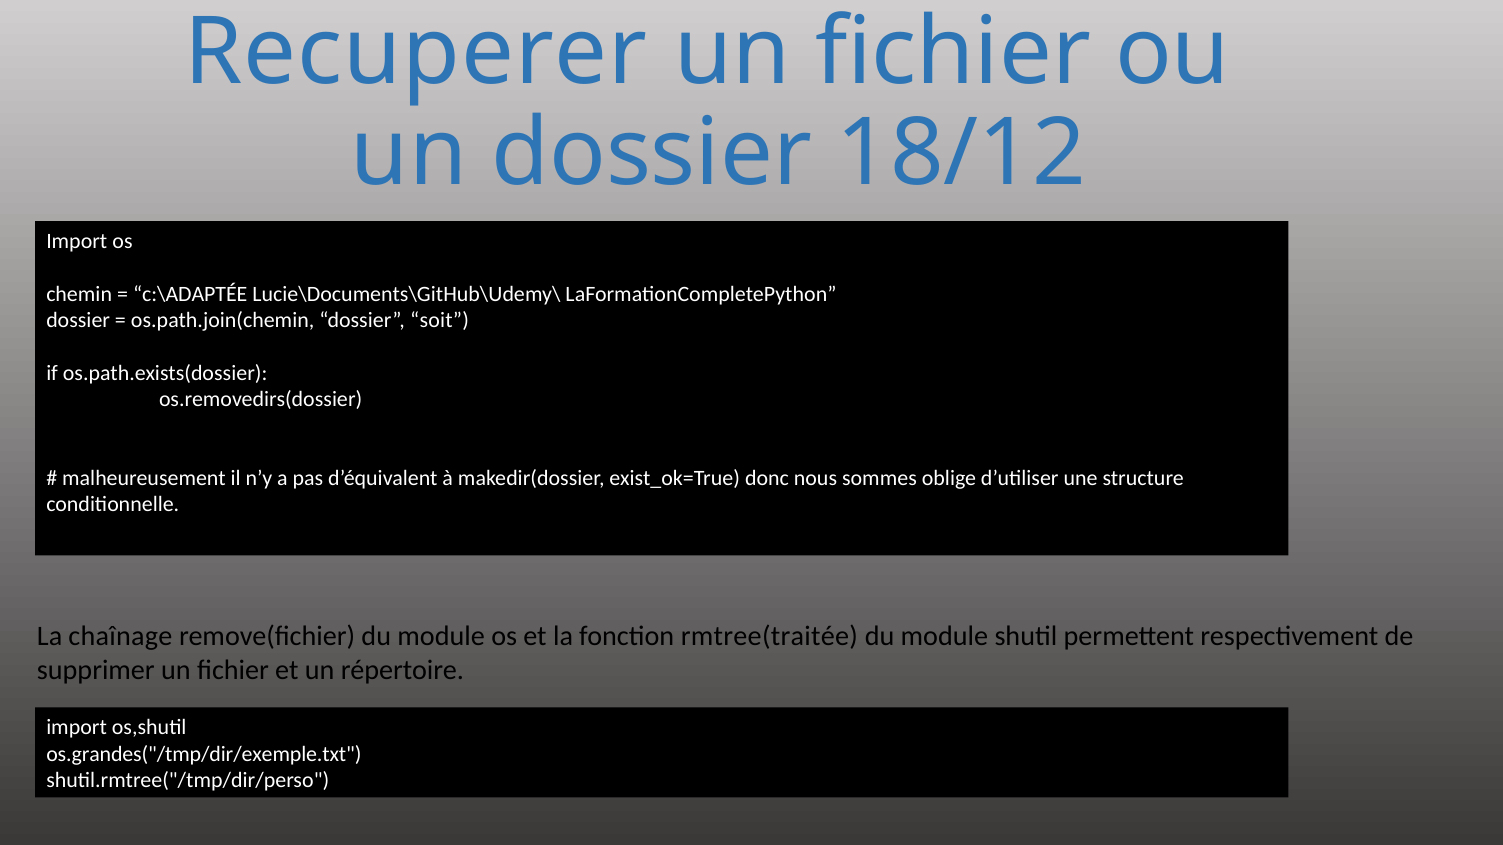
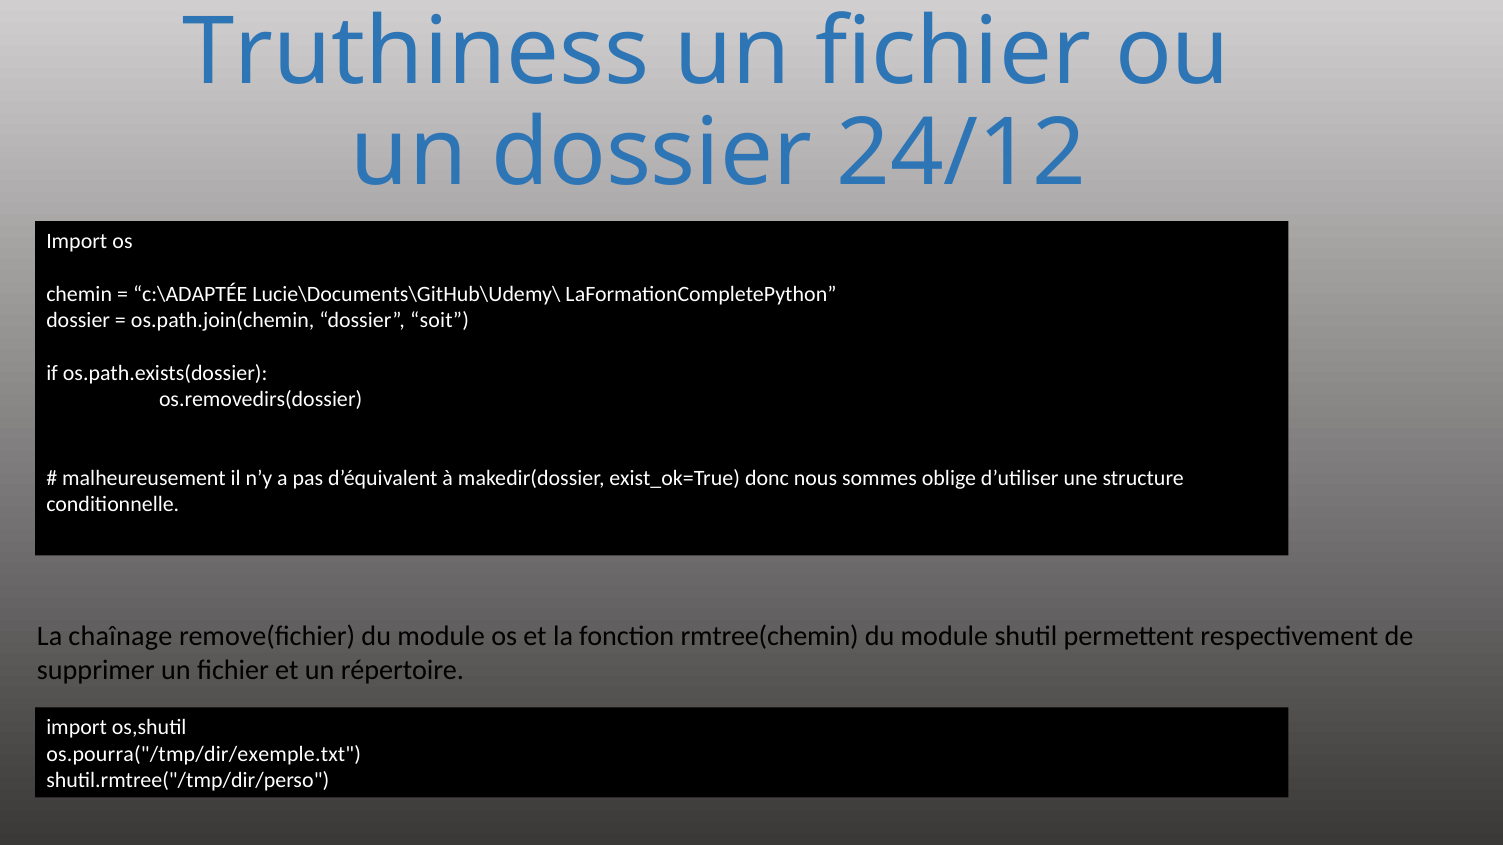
Recuperer: Recuperer -> Truthiness
18/12: 18/12 -> 24/12
rmtree(traitée: rmtree(traitée -> rmtree(chemin
os.grandes("/tmp/dir/exemple.txt: os.grandes("/tmp/dir/exemple.txt -> os.pourra("/tmp/dir/exemple.txt
